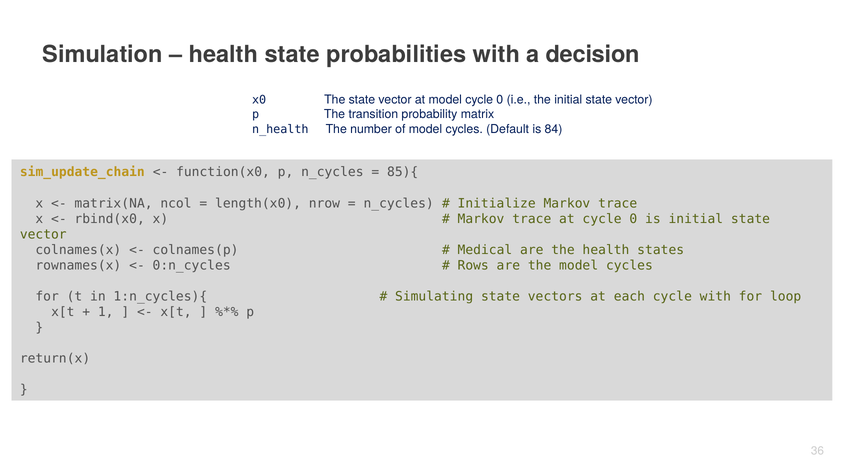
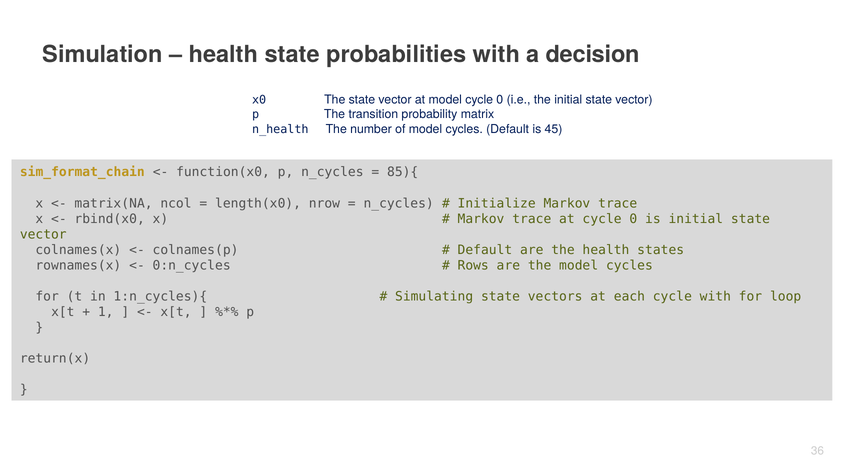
84: 84 -> 45
sim_update_chain: sim_update_chain -> sim_format_chain
Medical at (485, 250): Medical -> Default
